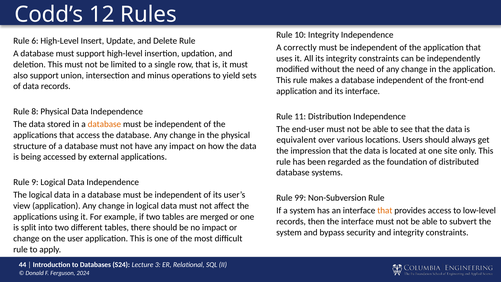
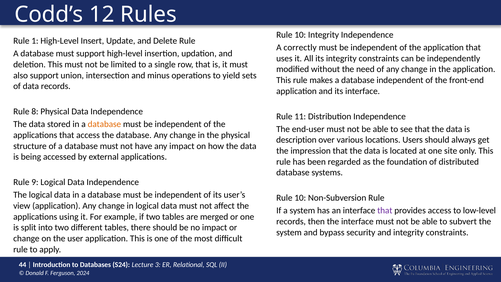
6: 6 -> 1
equivalent: equivalent -> description
99 at (300, 198): 99 -> 10
that at (385, 211) colour: orange -> purple
